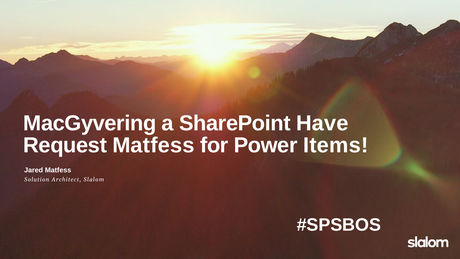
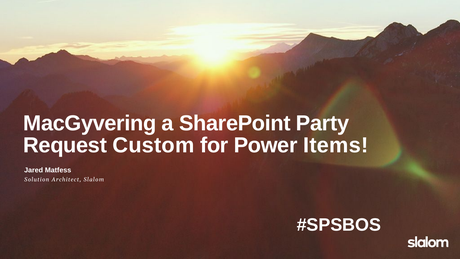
Have: Have -> Party
Request Matfess: Matfess -> Custom
